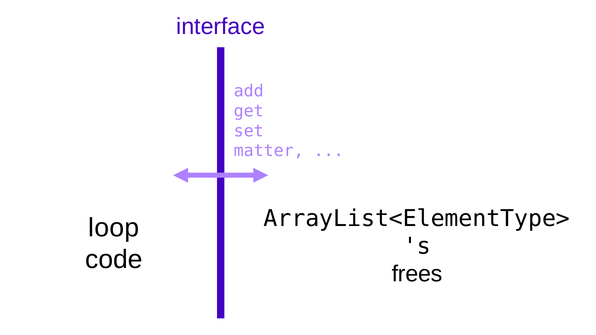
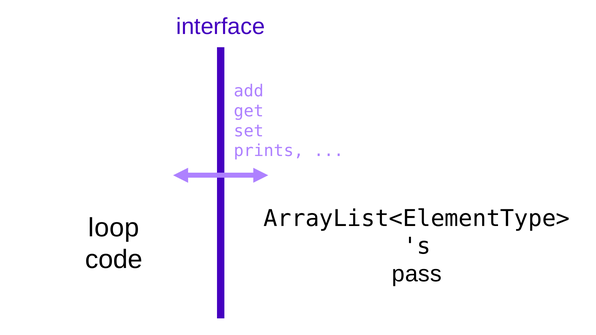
matter: matter -> prints
frees: frees -> pass
